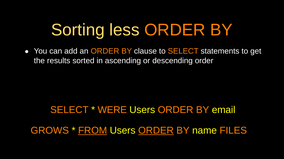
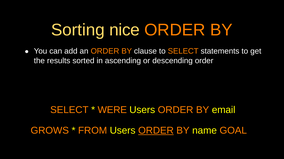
less: less -> nice
FROM underline: present -> none
FILES: FILES -> GOAL
